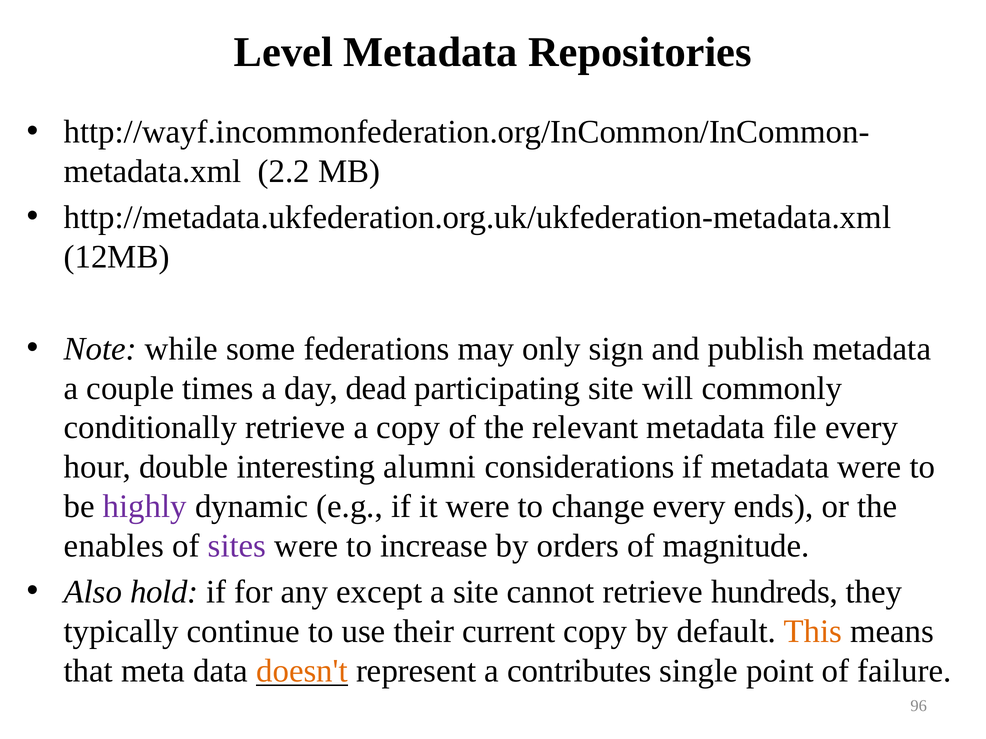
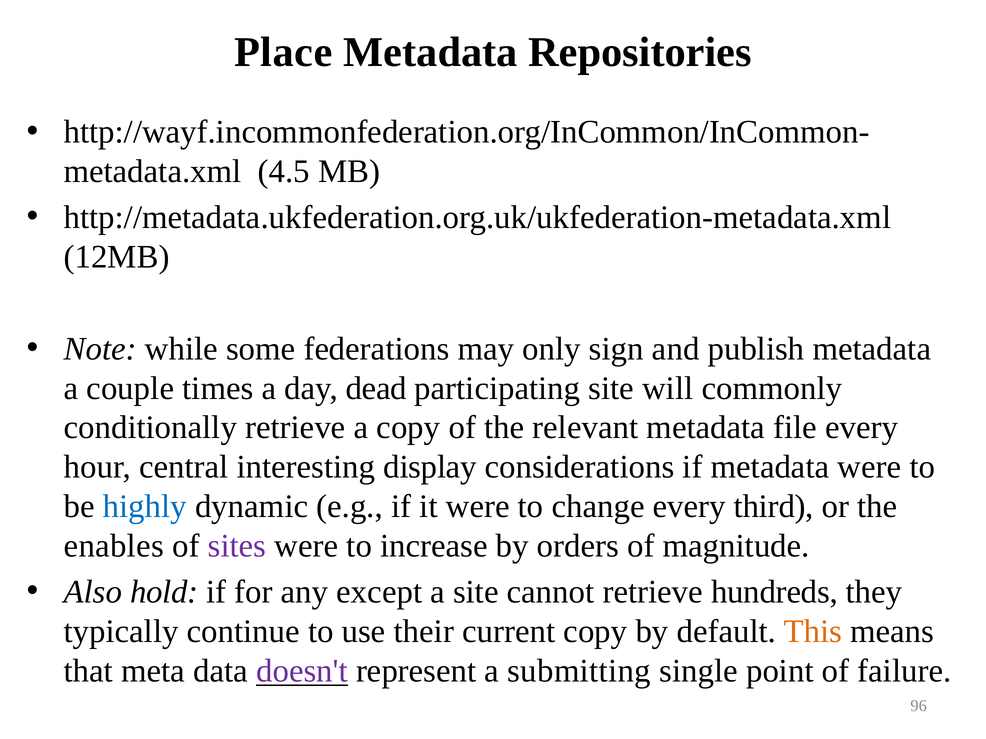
Level: Level -> Place
2.2: 2.2 -> 4.5
double: double -> central
alumni: alumni -> display
highly colour: purple -> blue
ends: ends -> third
doesn't colour: orange -> purple
contributes: contributes -> submitting
